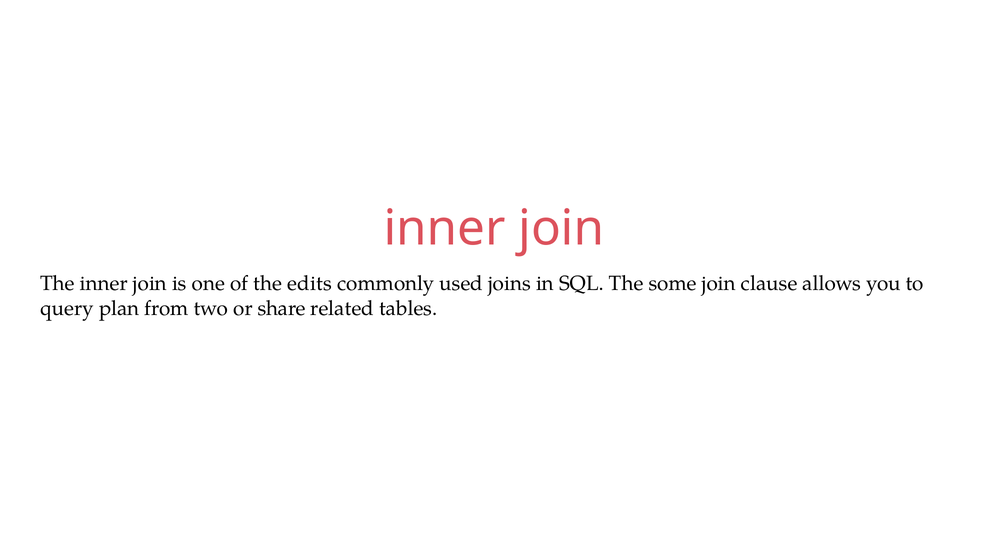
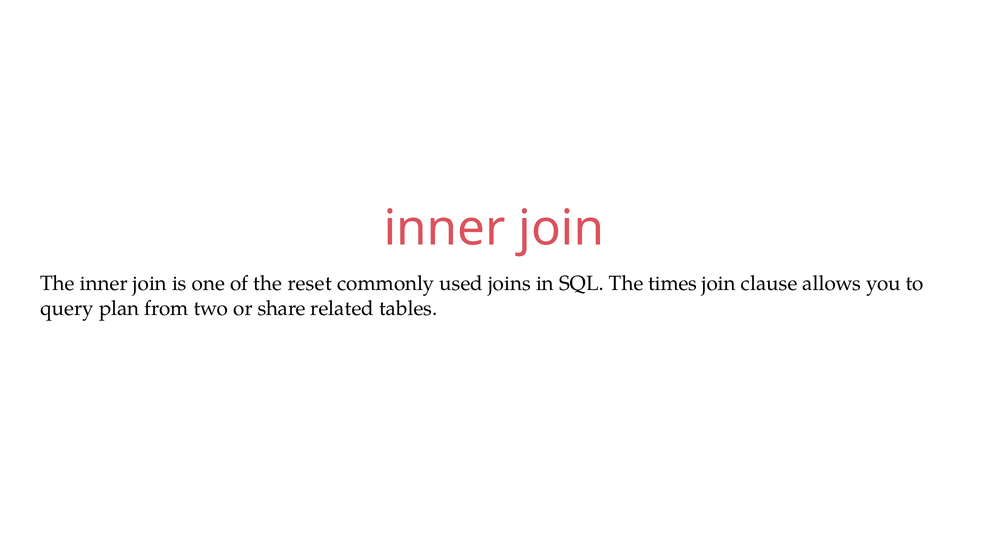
edits: edits -> reset
some: some -> times
